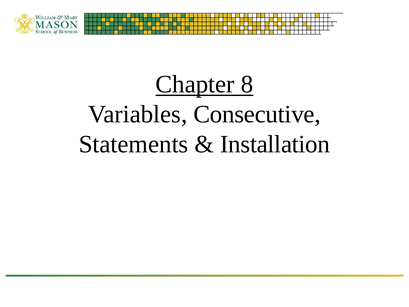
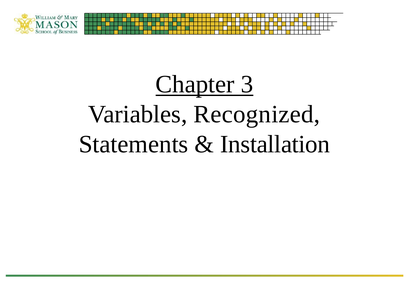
8: 8 -> 3
Consecutive: Consecutive -> Recognized
